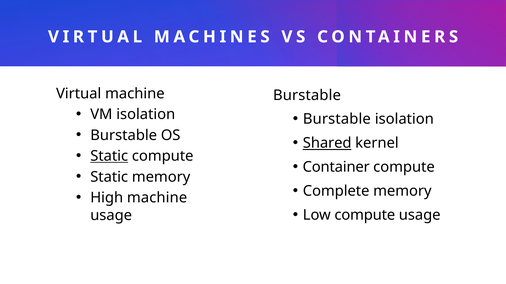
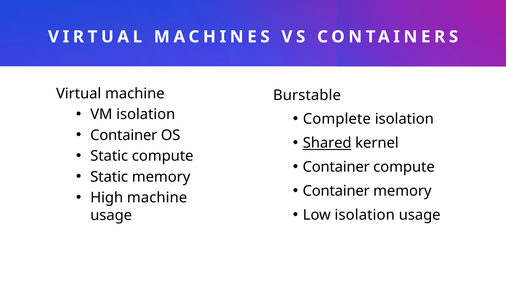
Burstable at (337, 119): Burstable -> Complete
Burstable at (124, 135): Burstable -> Container
Static at (109, 156) underline: present -> none
Complete at (336, 191): Complete -> Container
Low compute: compute -> isolation
